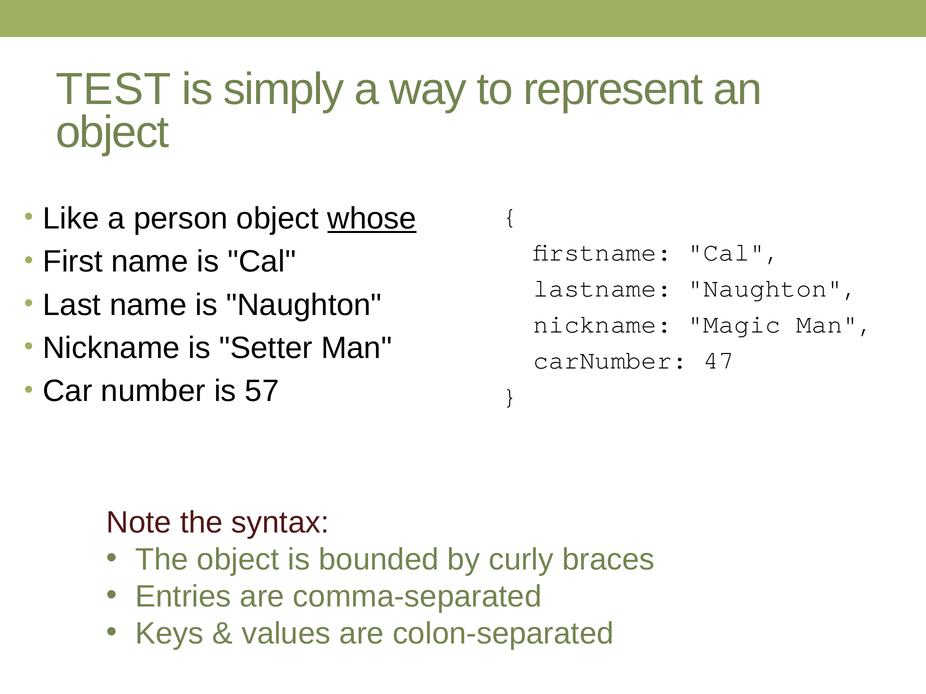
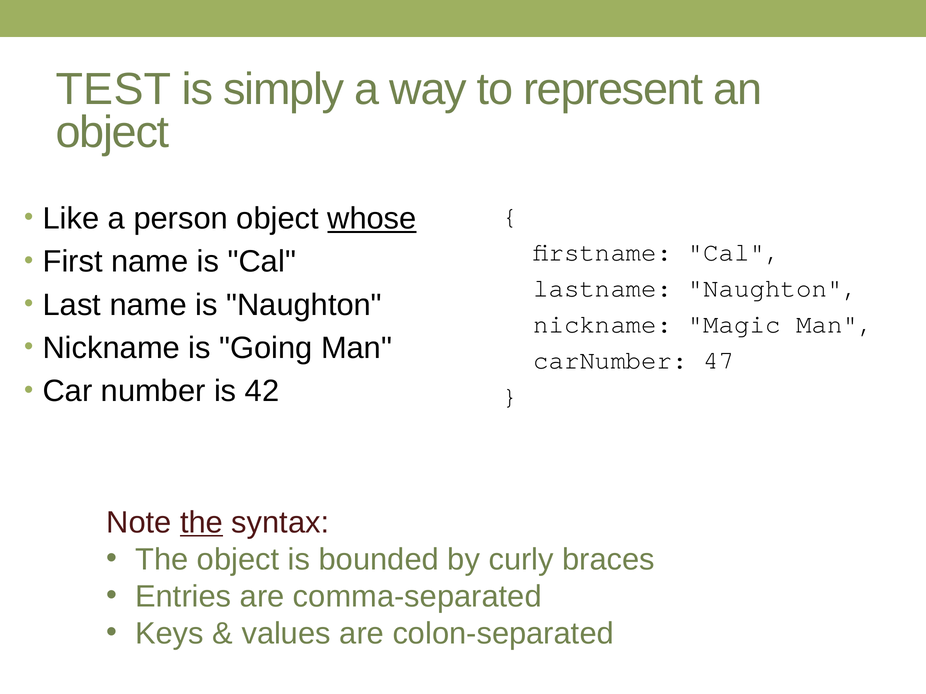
Setter: Setter -> Going
57: 57 -> 42
the at (201, 523) underline: none -> present
